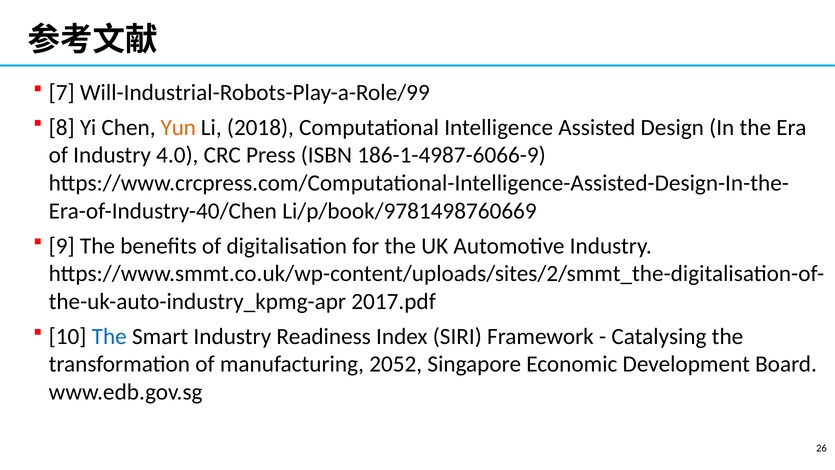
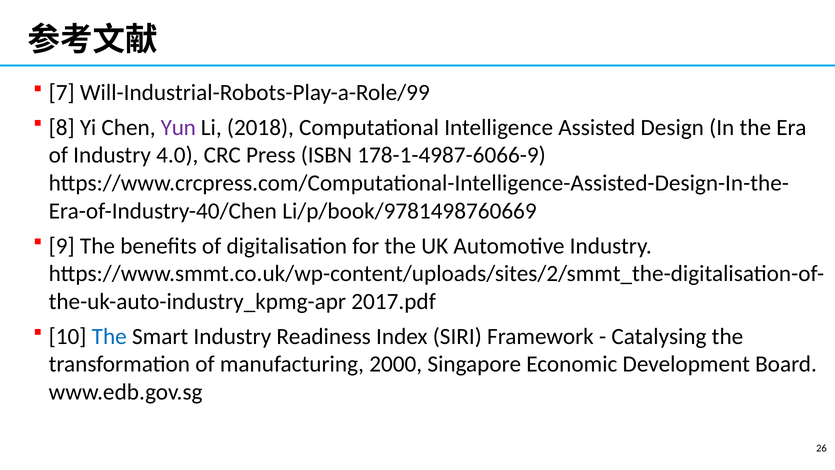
Yun colour: orange -> purple
186-1-4987-6066-9: 186-1-4987-6066-9 -> 178-1-4987-6066-9
2052: 2052 -> 2000
